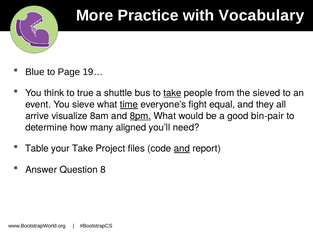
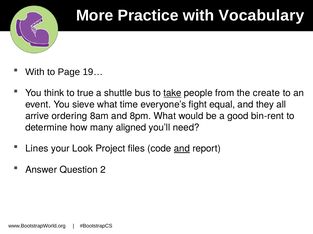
Blue at (35, 72): Blue -> With
sieved: sieved -> create
time underline: present -> none
visualize: visualize -> ordering
8pm underline: present -> none
bin-pair: bin-pair -> bin-rent
Table: Table -> Lines
your Take: Take -> Look
8: 8 -> 2
